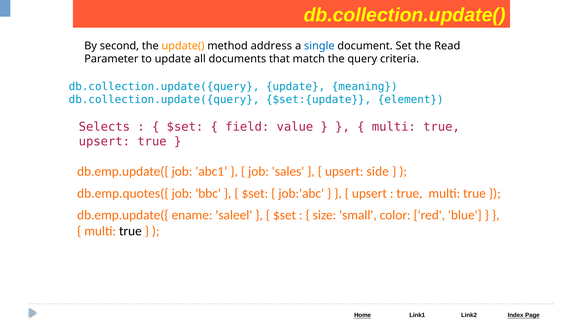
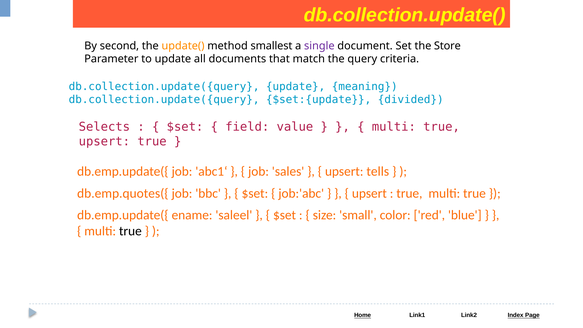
address: address -> smallest
single colour: blue -> purple
Read: Read -> Store
element: element -> divided
side: side -> tells
